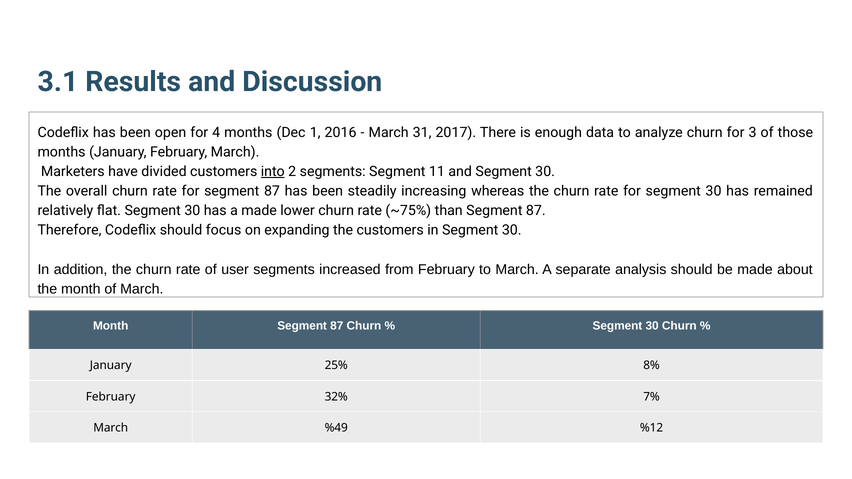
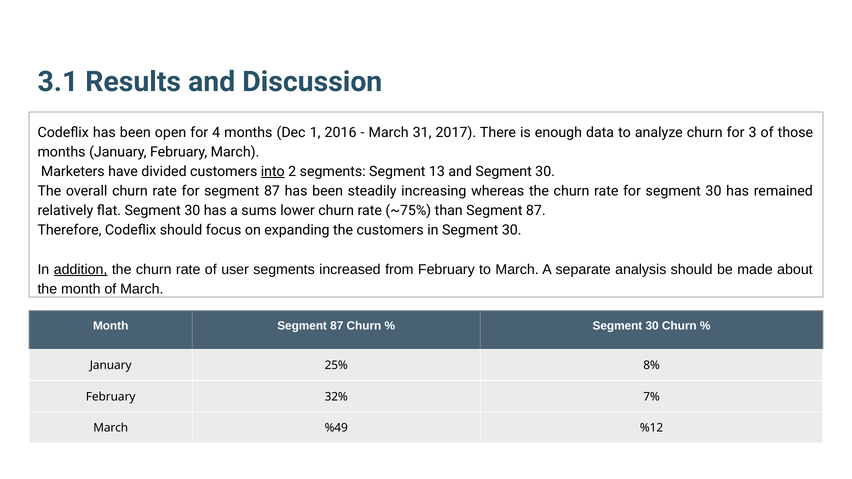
11: 11 -> 13
a made: made -> sums
addition underline: none -> present
